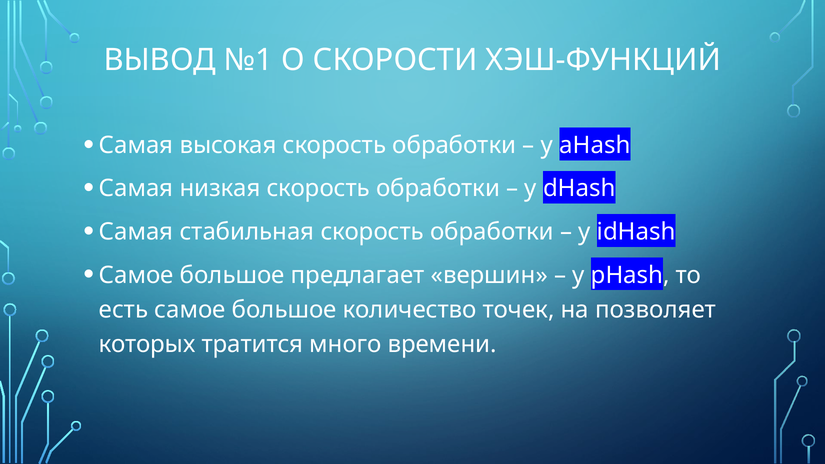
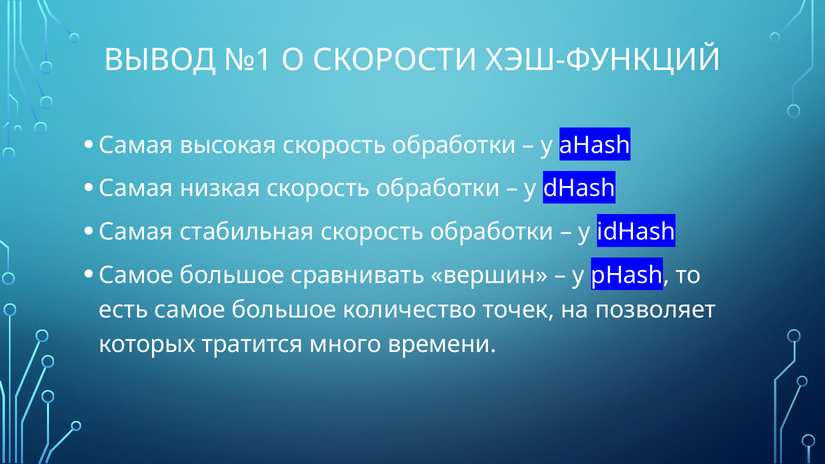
предлагает: предлагает -> сравнивать
